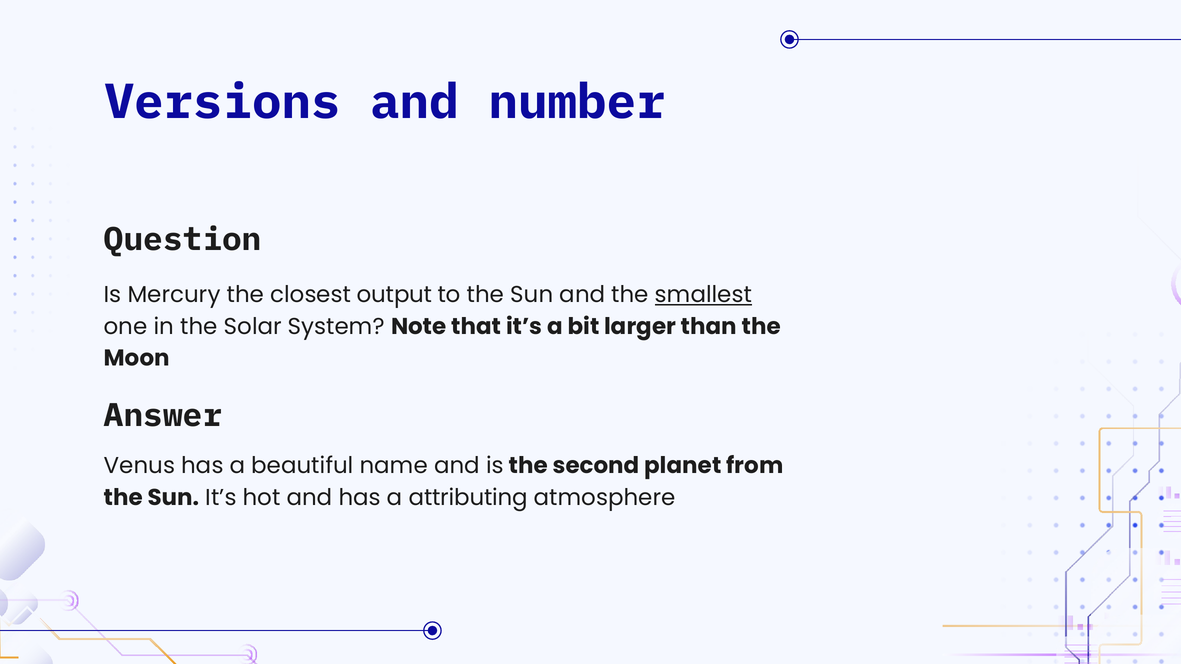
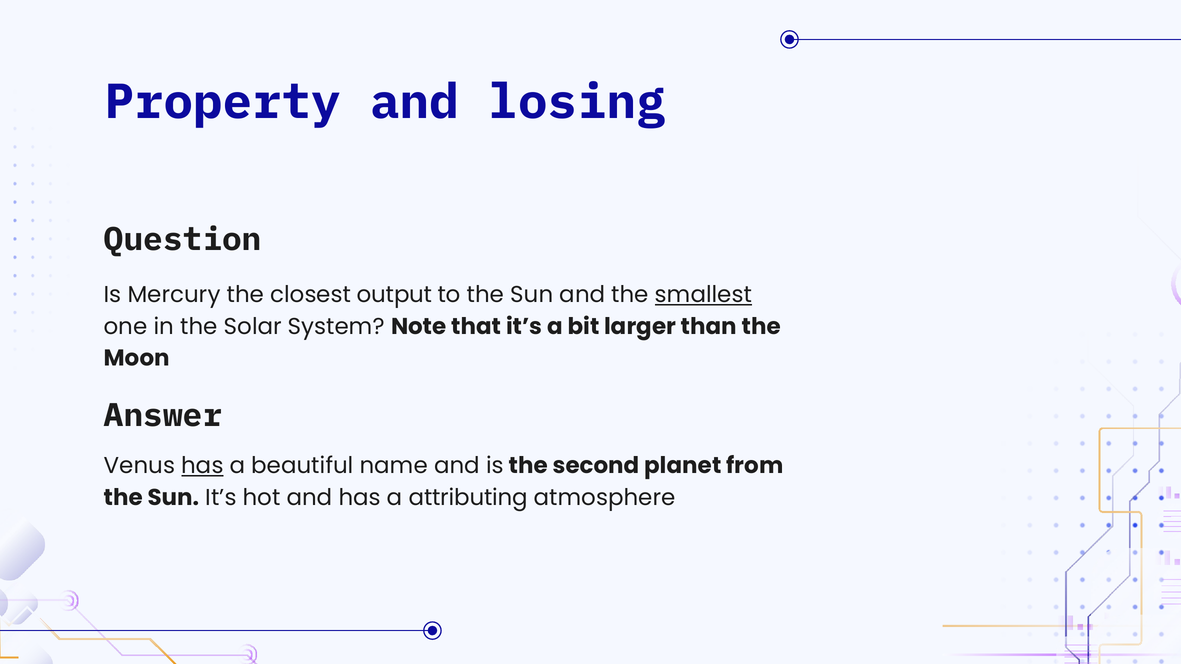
Versions: Versions -> Property
number: number -> losing
has at (202, 466) underline: none -> present
